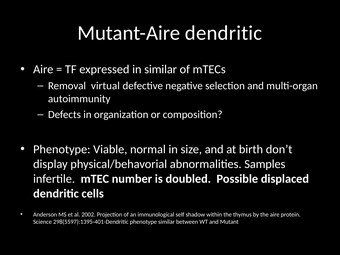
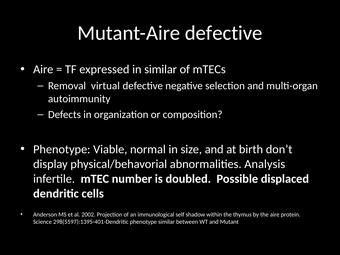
Mutant-Aire dendritic: dendritic -> defective
Samples: Samples -> Analysis
